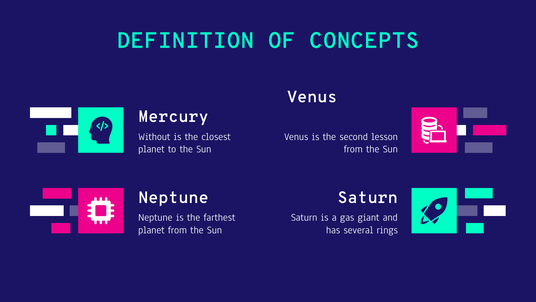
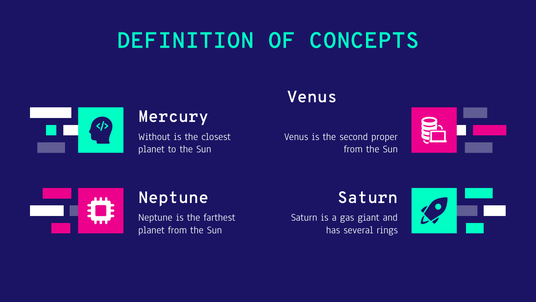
lesson: lesson -> proper
